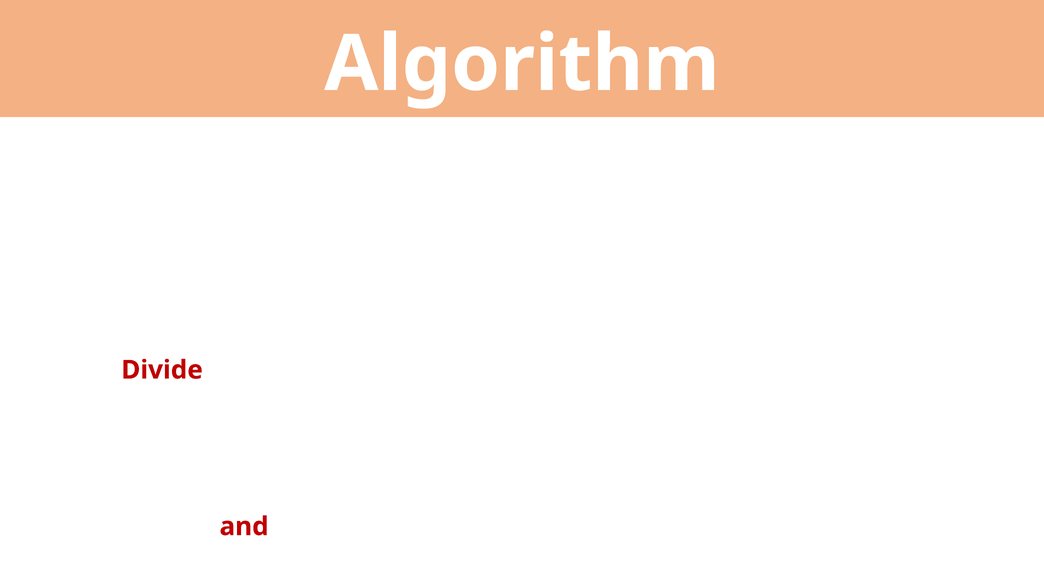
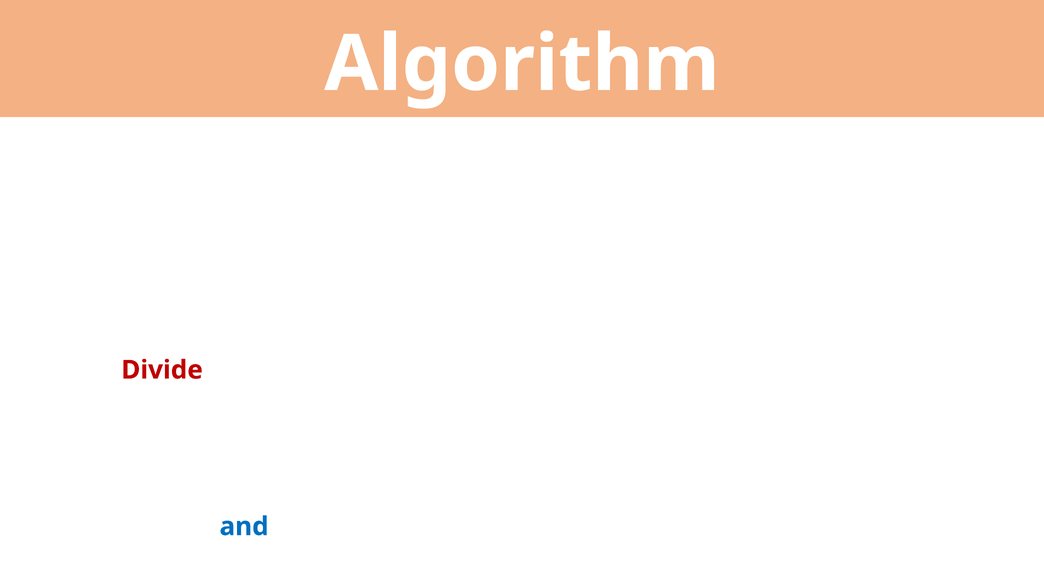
and at (244, 527) colour: red -> blue
